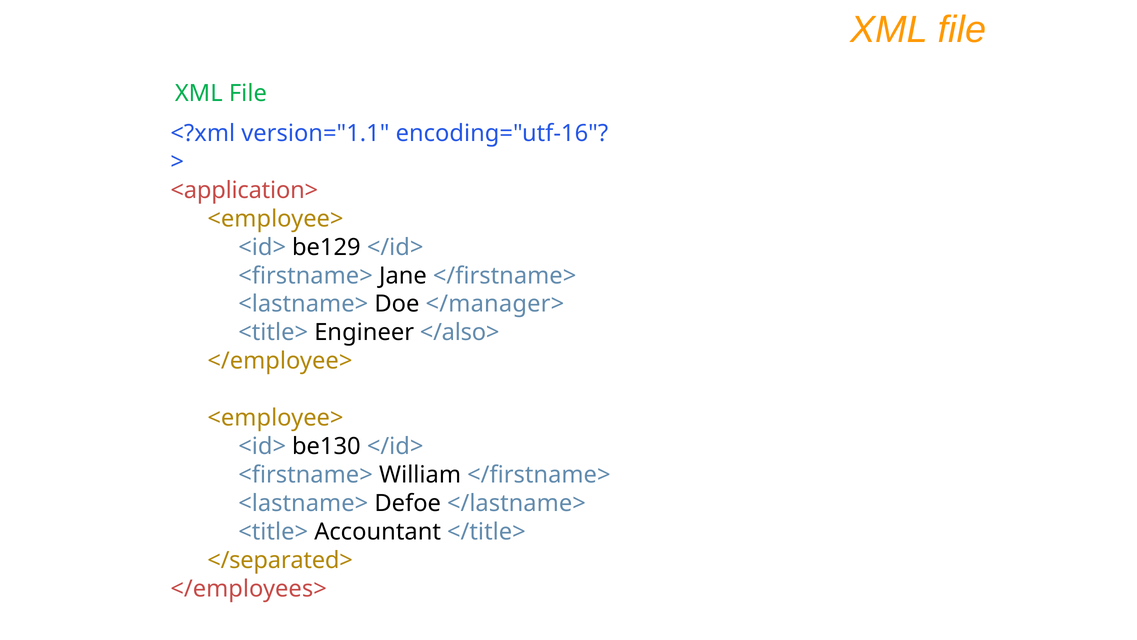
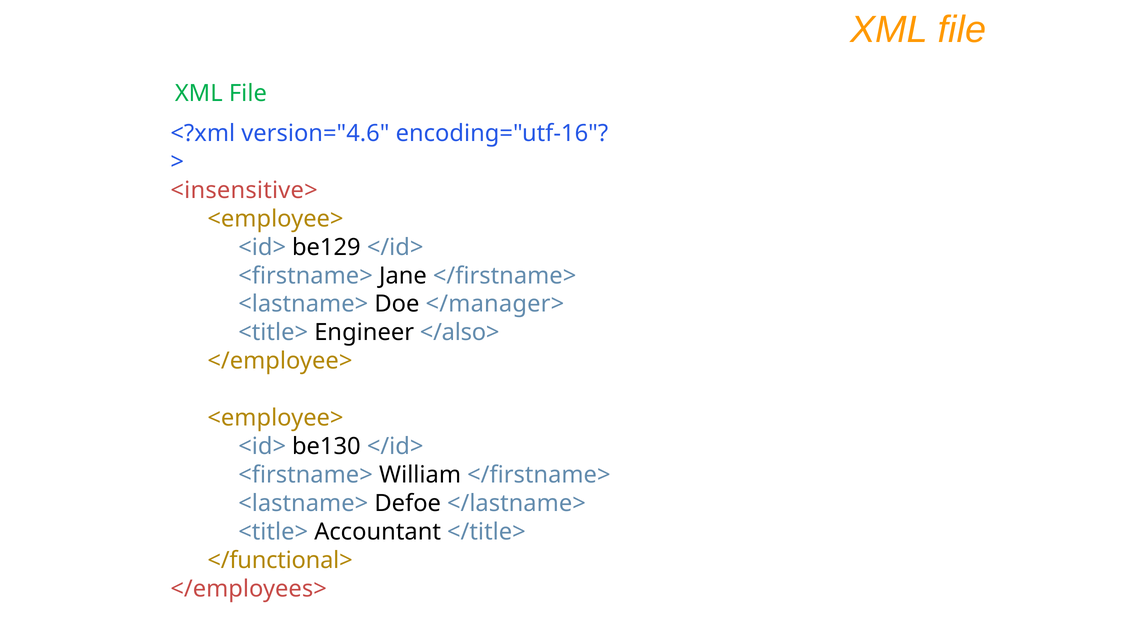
version="1.1: version="1.1 -> version="4.6
<application>: <application> -> <insensitive>
</separated>: </separated> -> </functional>
